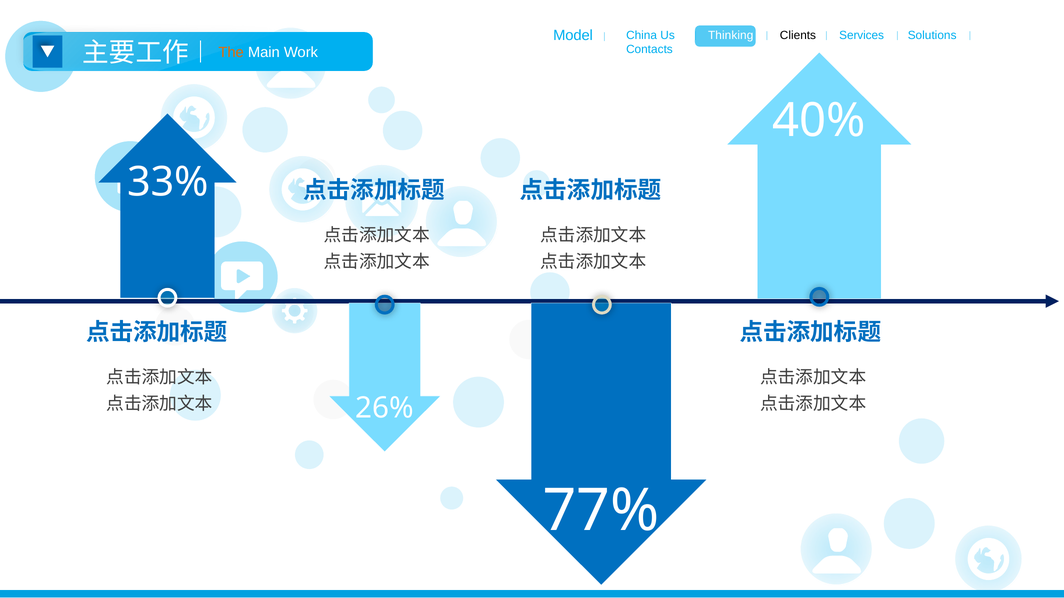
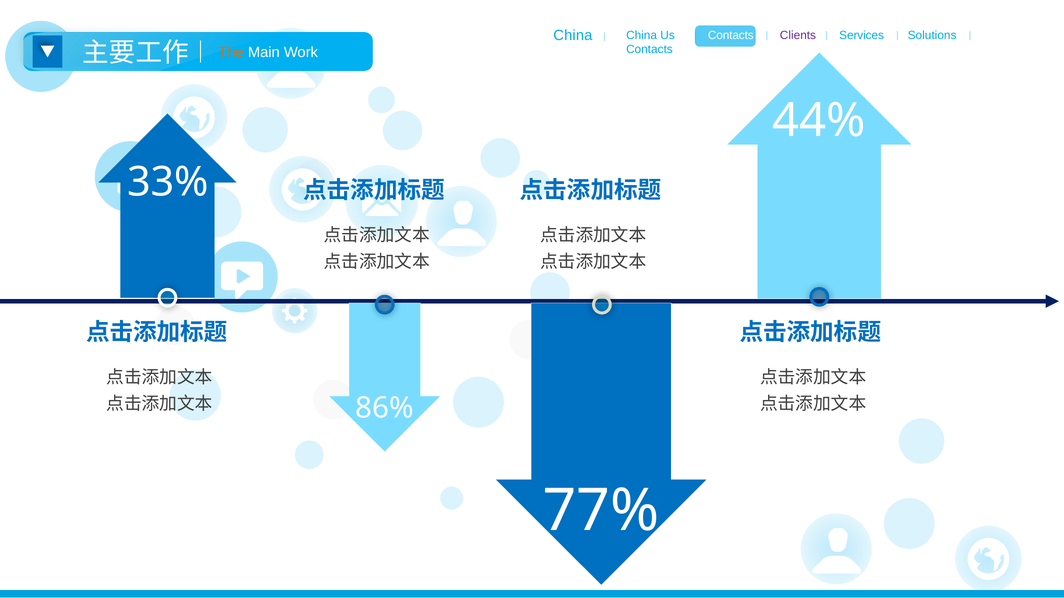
Model at (573, 35): Model -> China
Thinking at (731, 35): Thinking -> Contacts
Clients colour: black -> purple
40%: 40% -> 44%
26%: 26% -> 86%
